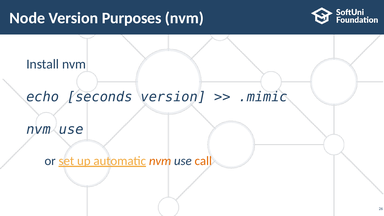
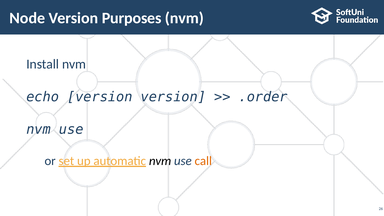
echo seconds: seconds -> version
.mimic: .mimic -> .order
nvm at (160, 161) colour: orange -> black
